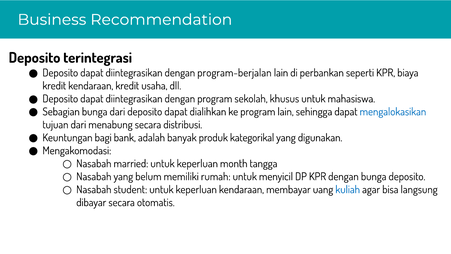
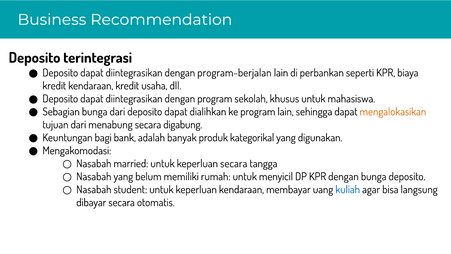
mengalokasikan colour: blue -> orange
distribusi: distribusi -> digabung
keperluan month: month -> secara
